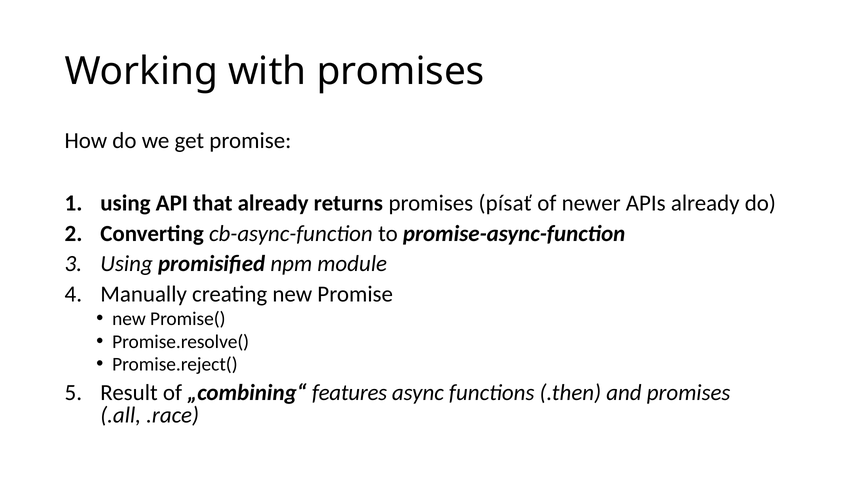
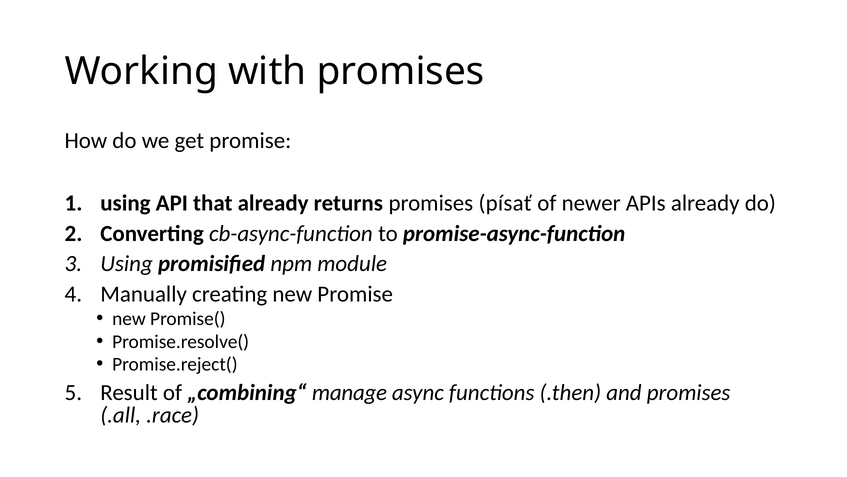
features: features -> manage
